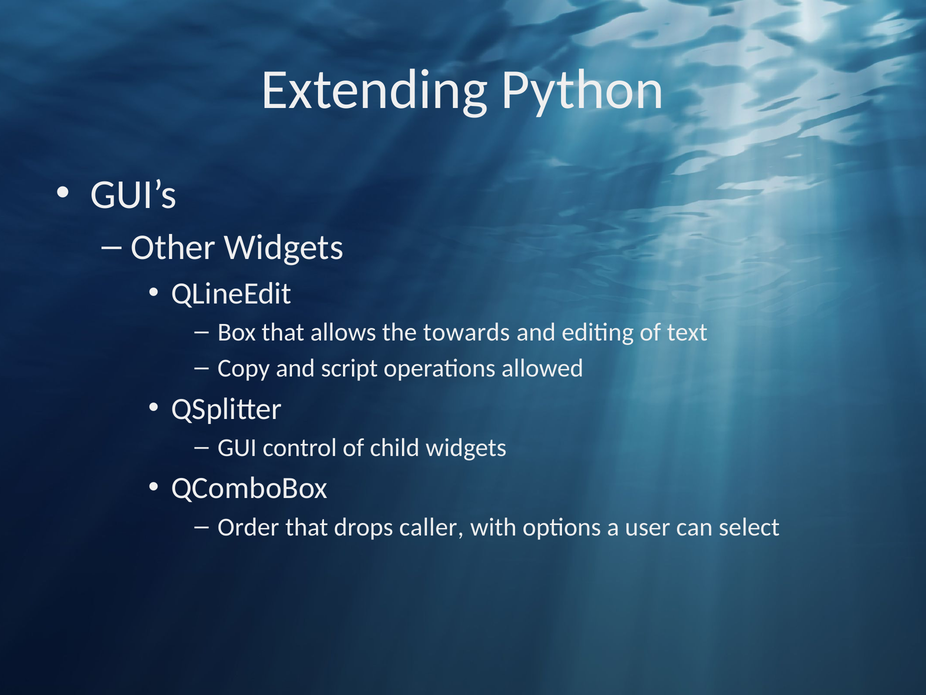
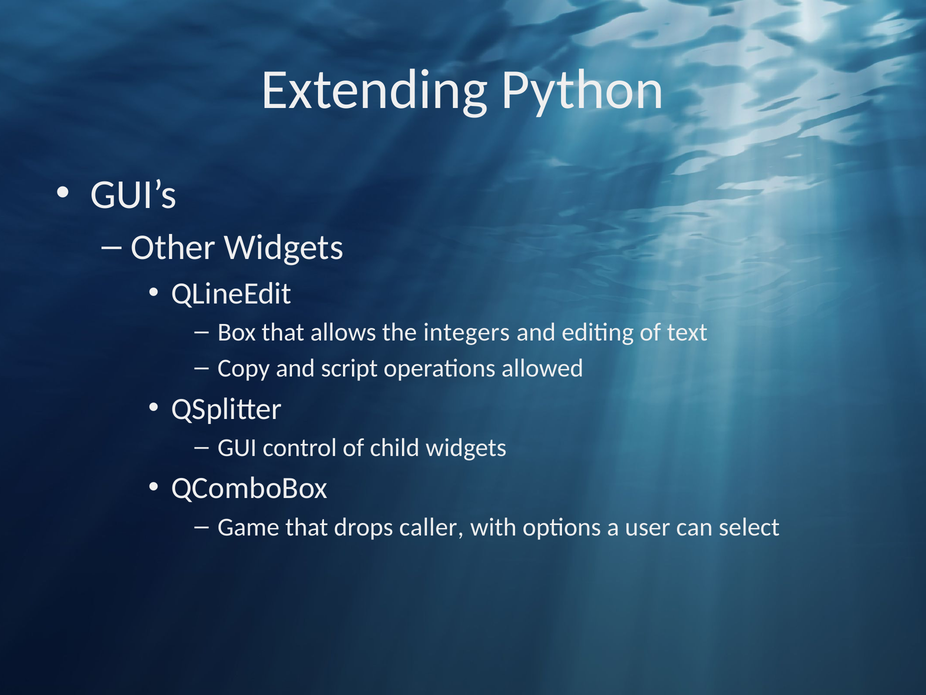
towards: towards -> integers
Order: Order -> Game
